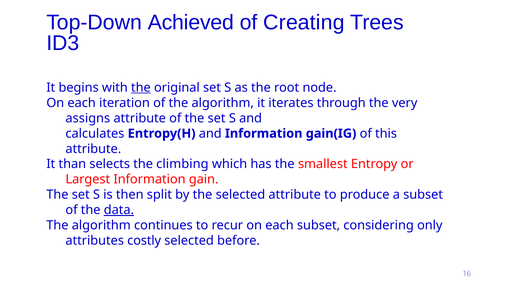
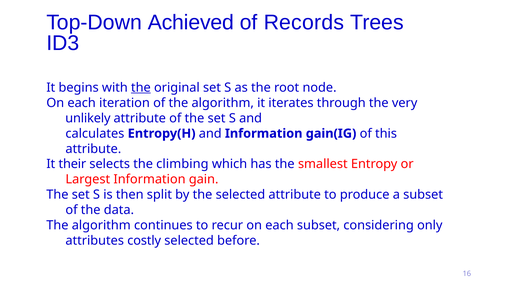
Creating: Creating -> Records
assigns: assigns -> unlikely
than: than -> their
data underline: present -> none
